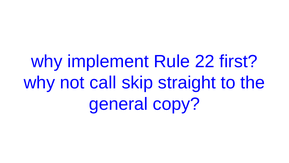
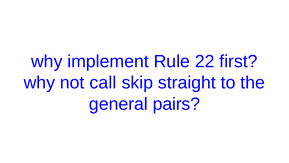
copy: copy -> pairs
